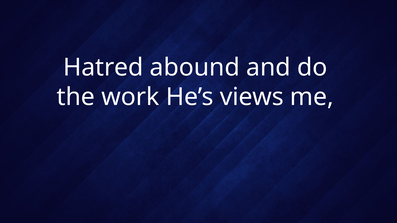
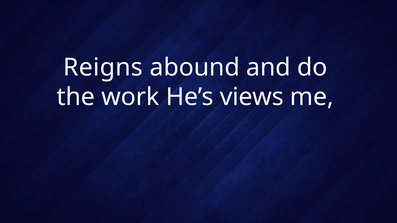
Hatred: Hatred -> Reigns
